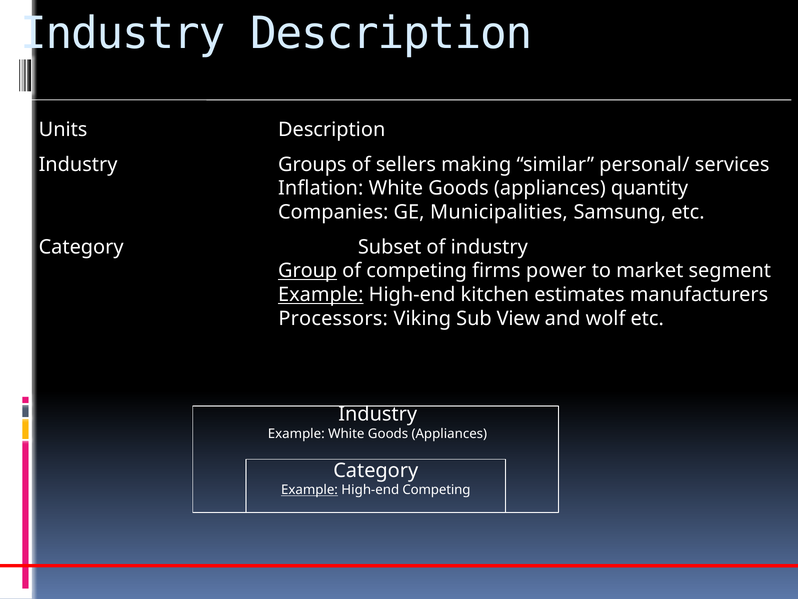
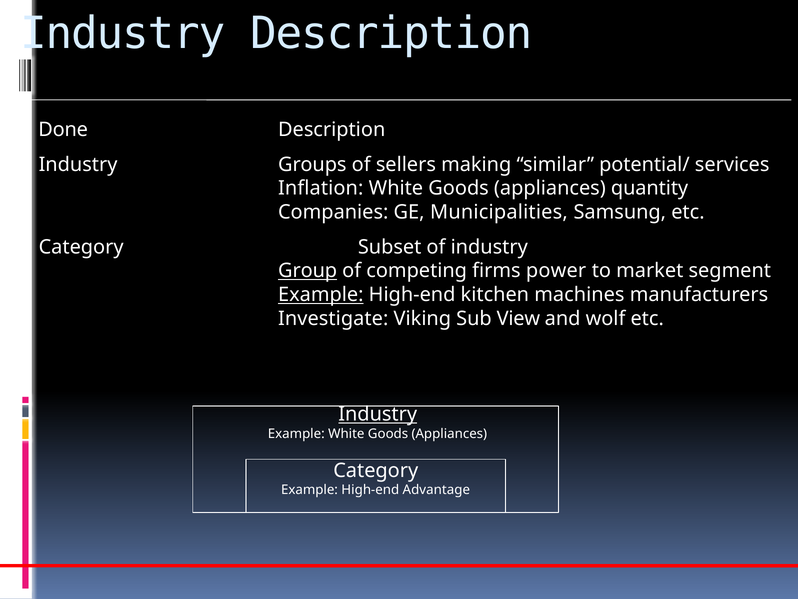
Units: Units -> Done
personal/: personal/ -> potential/
estimates: estimates -> machines
Processors: Processors -> Investigate
Industry at (378, 414) underline: none -> present
Example at (310, 490) underline: present -> none
High-end Competing: Competing -> Advantage
